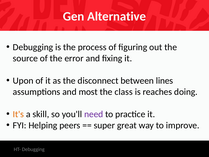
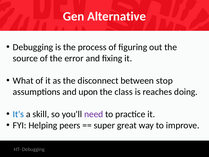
Upon: Upon -> What
lines: lines -> stop
most: most -> upon
It's colour: orange -> blue
